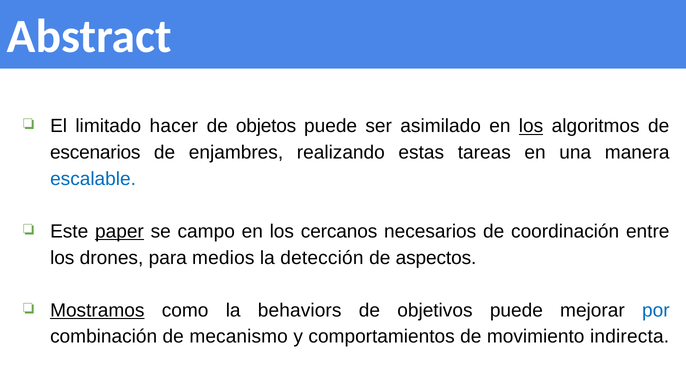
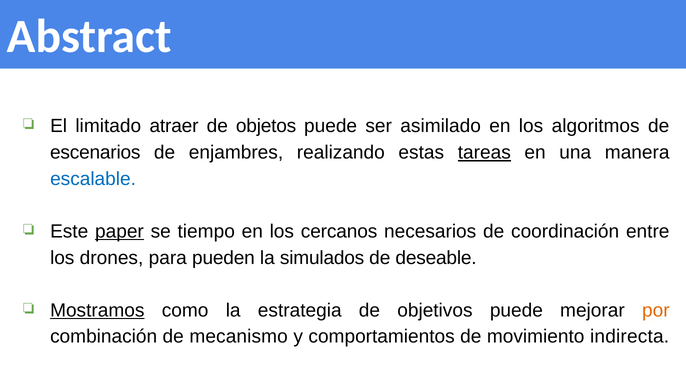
hacer: hacer -> atraer
los at (531, 126) underline: present -> none
tareas underline: none -> present
campo: campo -> tiempo
medios: medios -> pueden
detección: detección -> simulados
aspectos: aspectos -> deseable
behaviors: behaviors -> estrategia
por colour: blue -> orange
